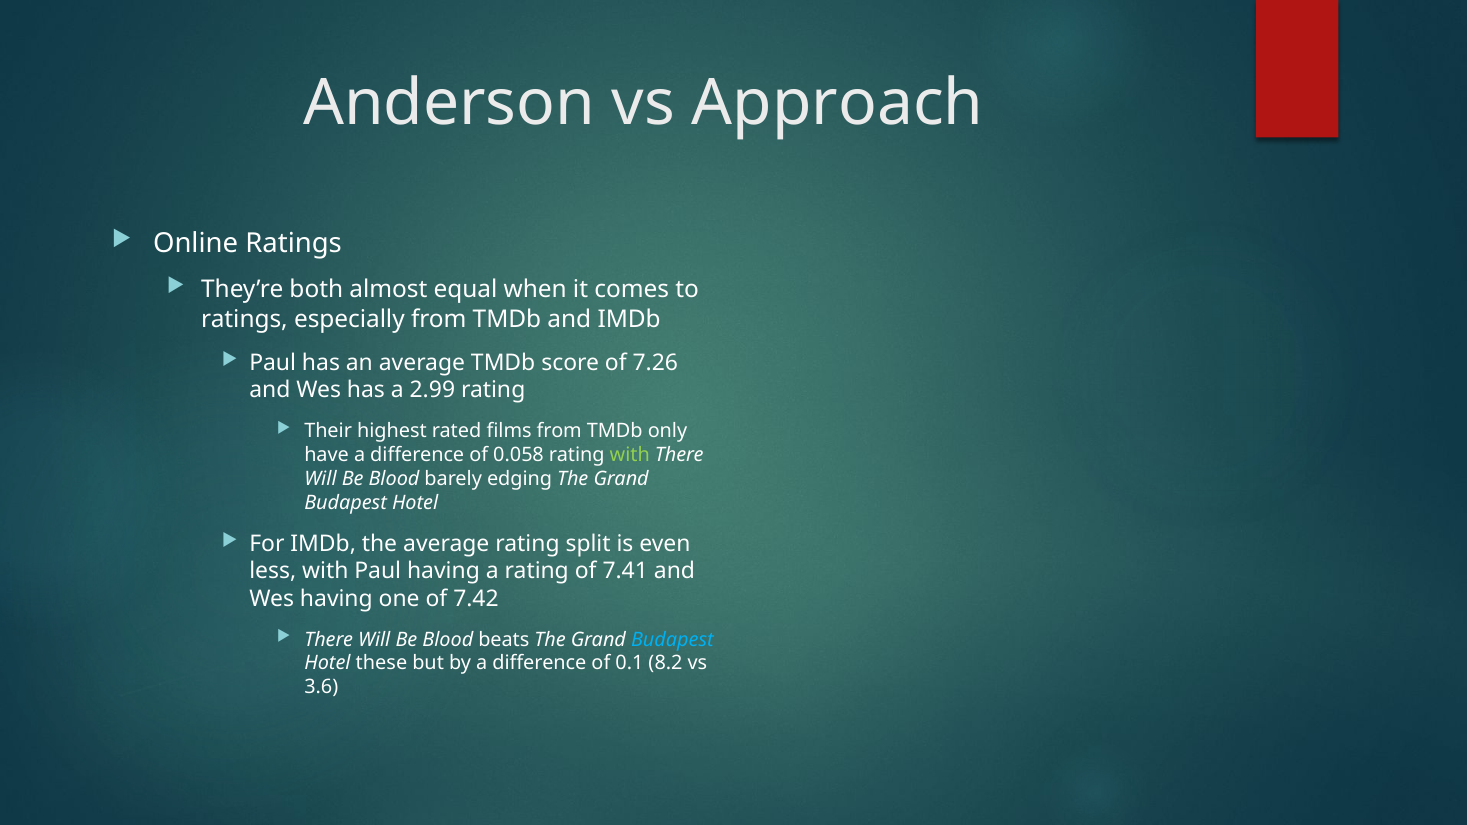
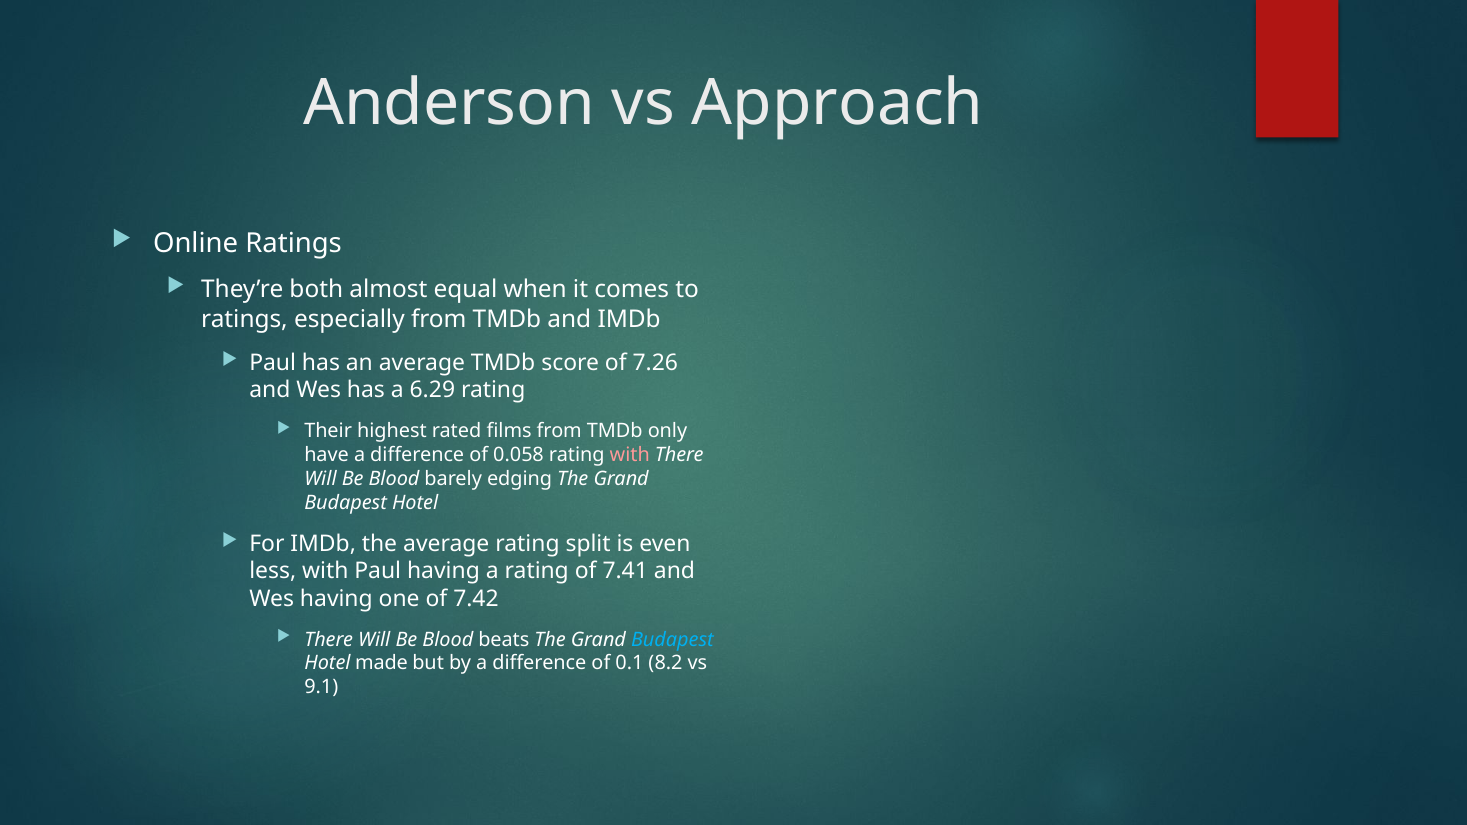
2.99: 2.99 -> 6.29
with at (630, 455) colour: light green -> pink
these: these -> made
3.6: 3.6 -> 9.1
